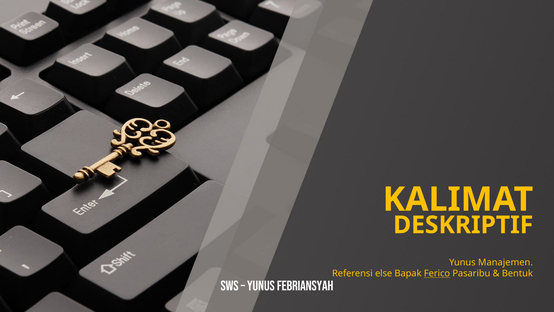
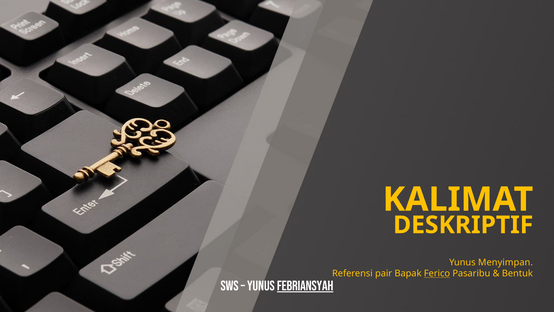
Manajemen: Manajemen -> Menyimpan
else: else -> pair
FEBRIANSYAH underline: none -> present
